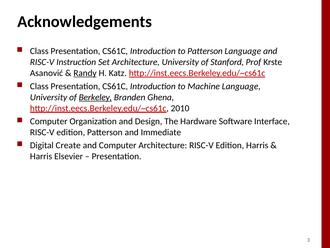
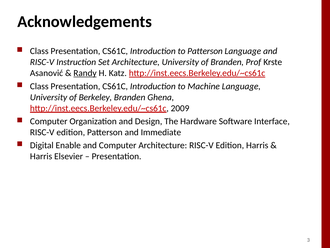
of Stanford: Stanford -> Branden
Berkeley underline: present -> none
2010: 2010 -> 2009
Create: Create -> Enable
